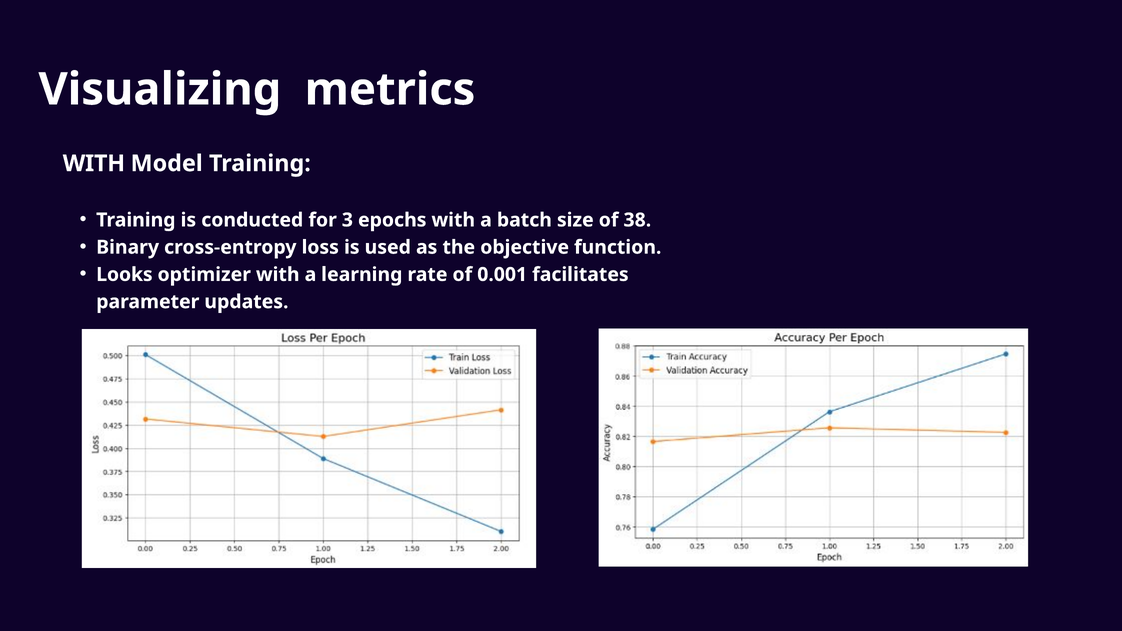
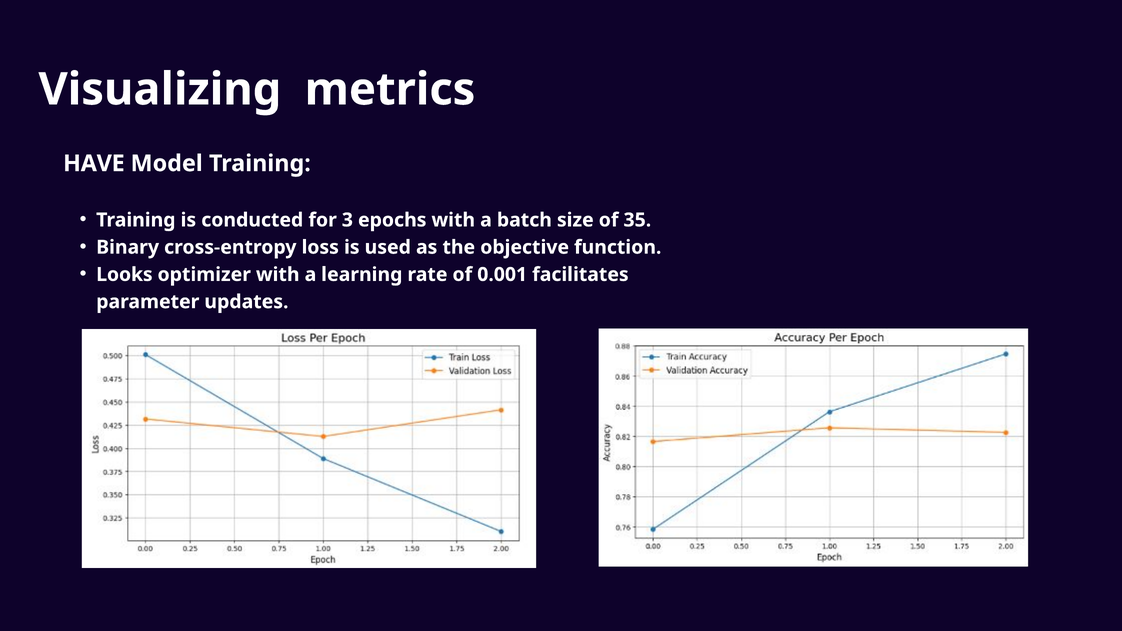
WITH at (94, 164): WITH -> HAVE
38: 38 -> 35
